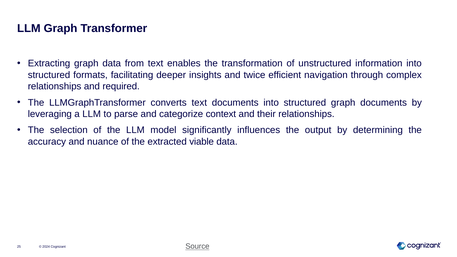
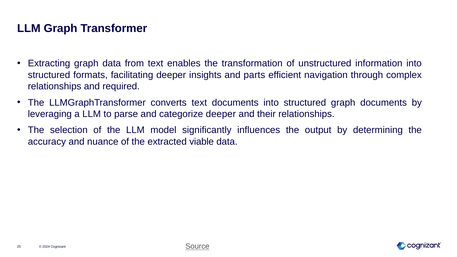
twice: twice -> parts
categorize context: context -> deeper
